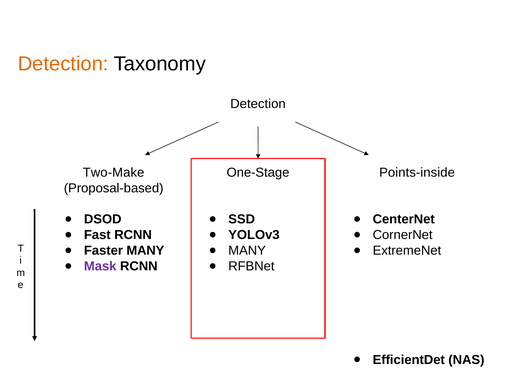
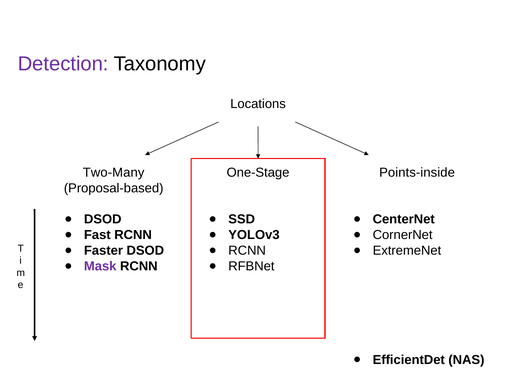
Detection at (63, 64) colour: orange -> purple
Detection at (258, 104): Detection -> Locations
Two-Make: Two-Make -> Two-Many
Faster MANY: MANY -> DSOD
MANY at (247, 251): MANY -> RCNN
